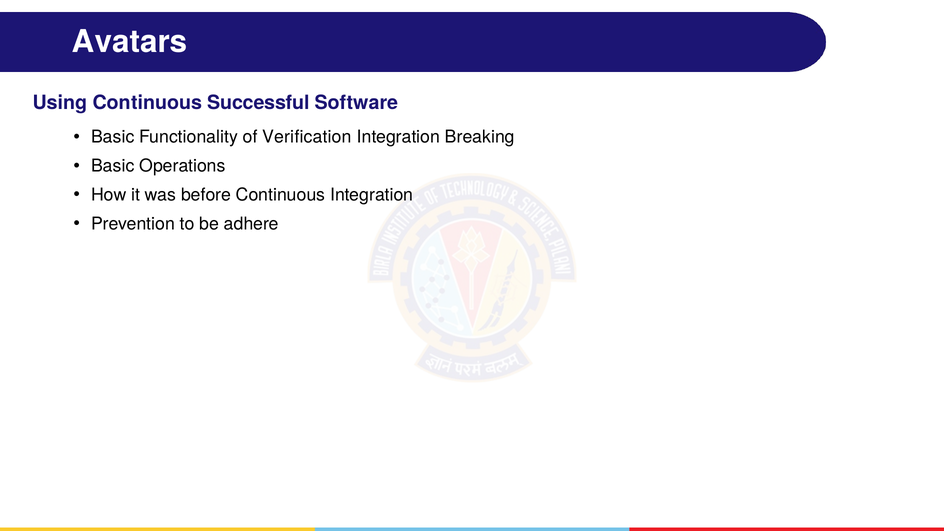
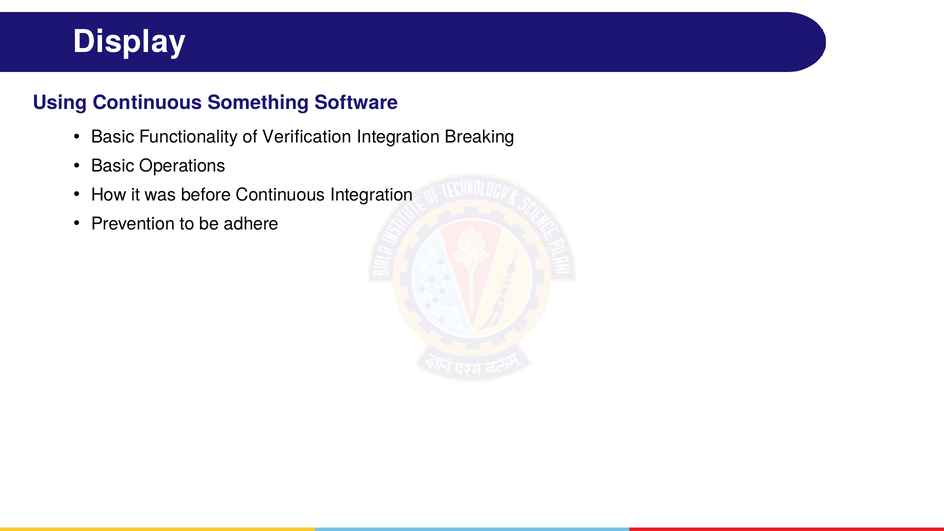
Avatars: Avatars -> Display
Successful: Successful -> Something
